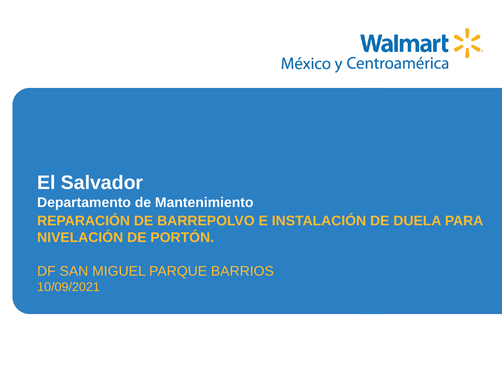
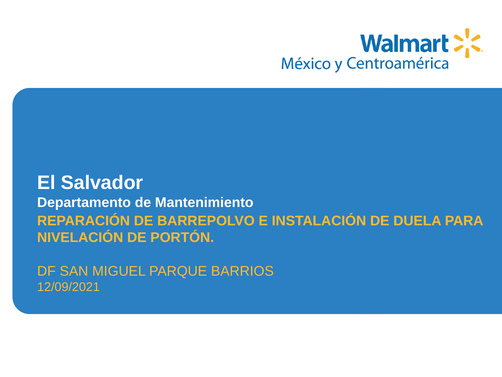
10/09/2021: 10/09/2021 -> 12/09/2021
